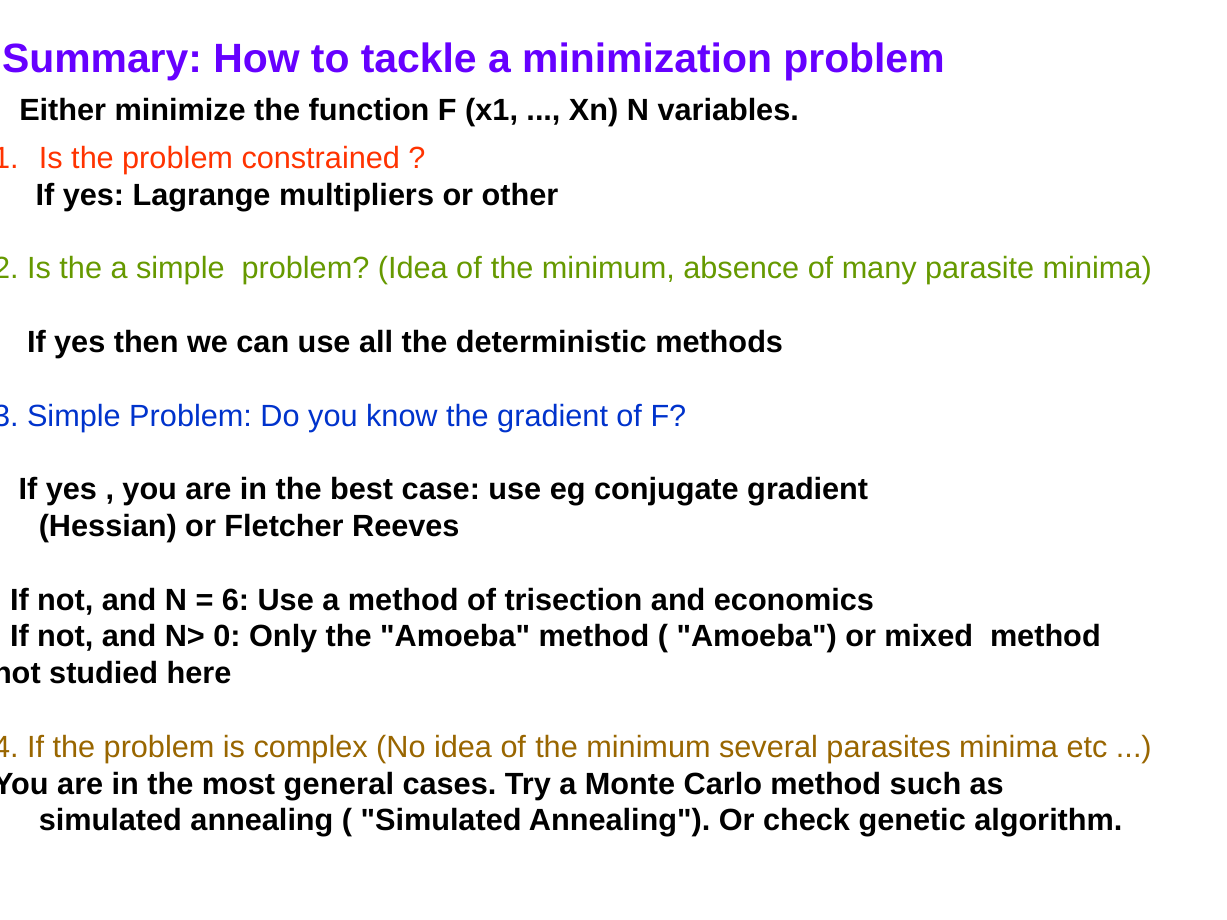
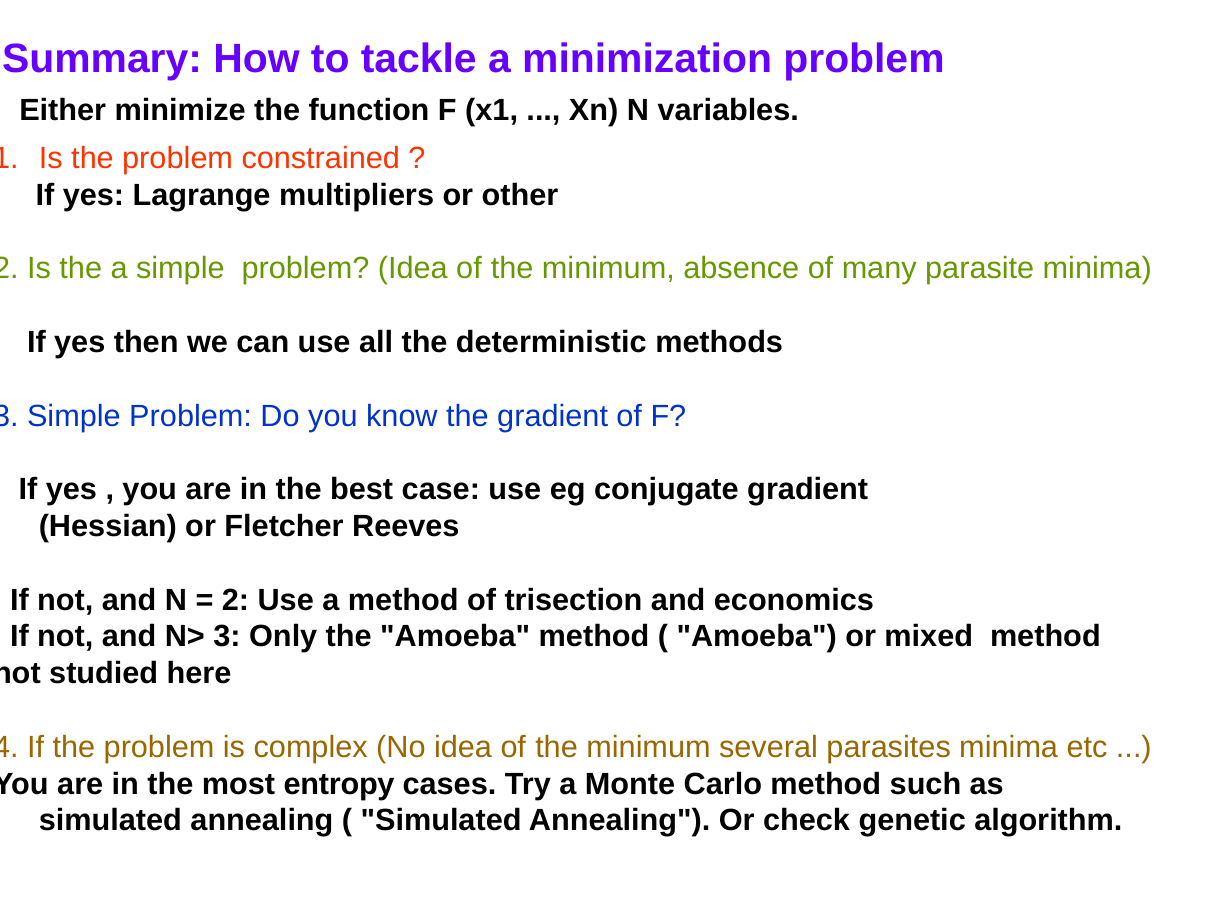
6 at (235, 600): 6 -> 2
N> 0: 0 -> 3
general: general -> entropy
